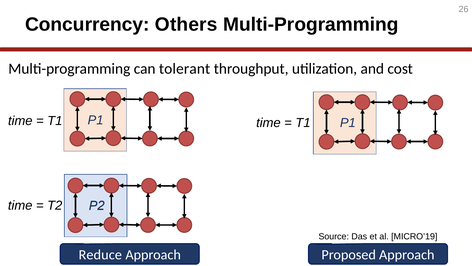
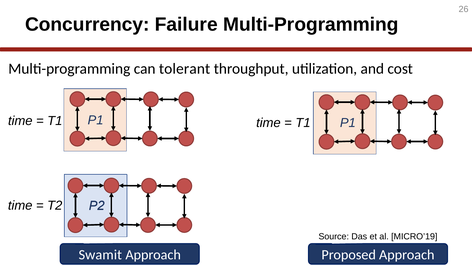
Others: Others -> Failure
Reduce: Reduce -> Swamit
